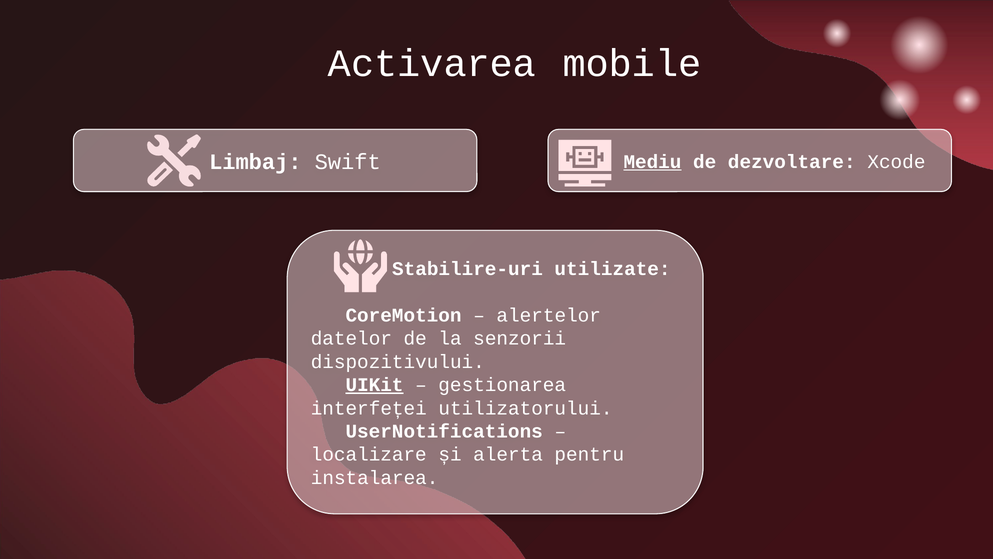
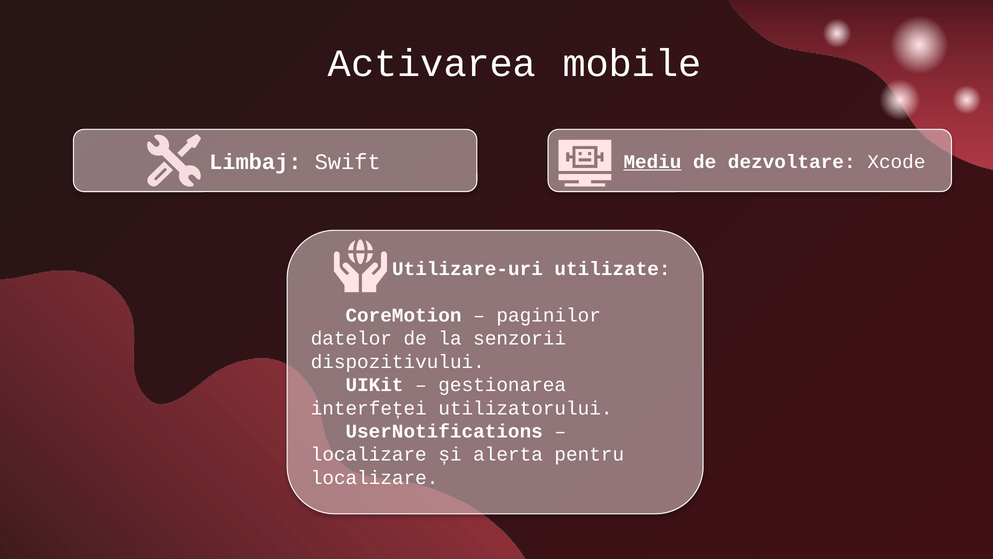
Stabilire-uri: Stabilire-uri -> Utilizare-uri
alertelor: alertelor -> paginilor
UIKit underline: present -> none
instalarea at (375, 477): instalarea -> localizare
